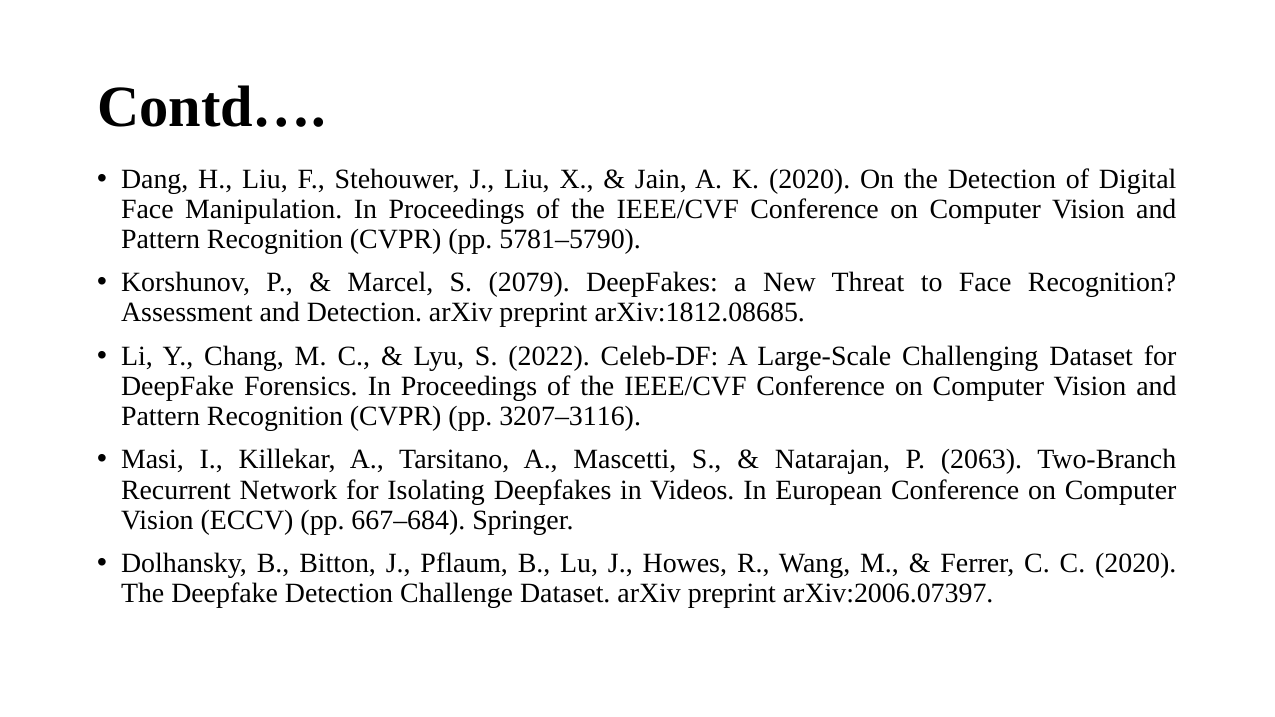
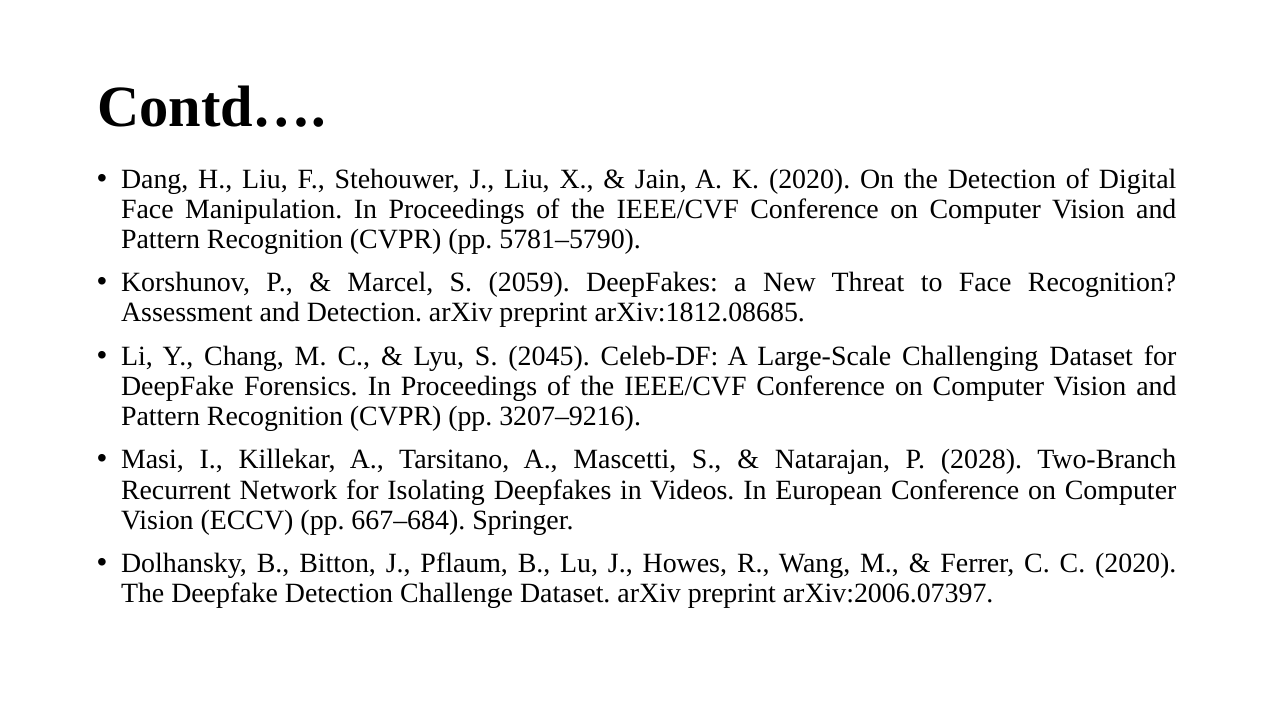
2079: 2079 -> 2059
2022: 2022 -> 2045
3207–3116: 3207–3116 -> 3207–9216
2063: 2063 -> 2028
